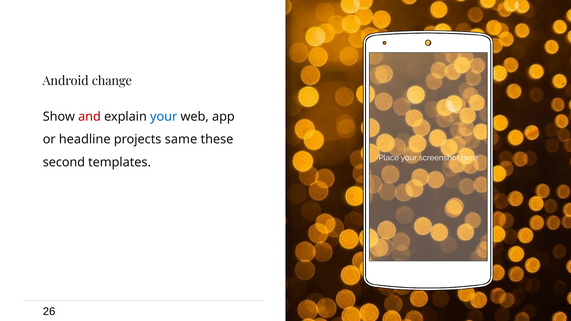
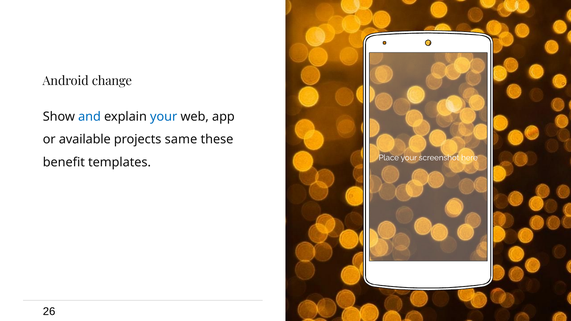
and colour: red -> blue
headline: headline -> available
second: second -> benefit
